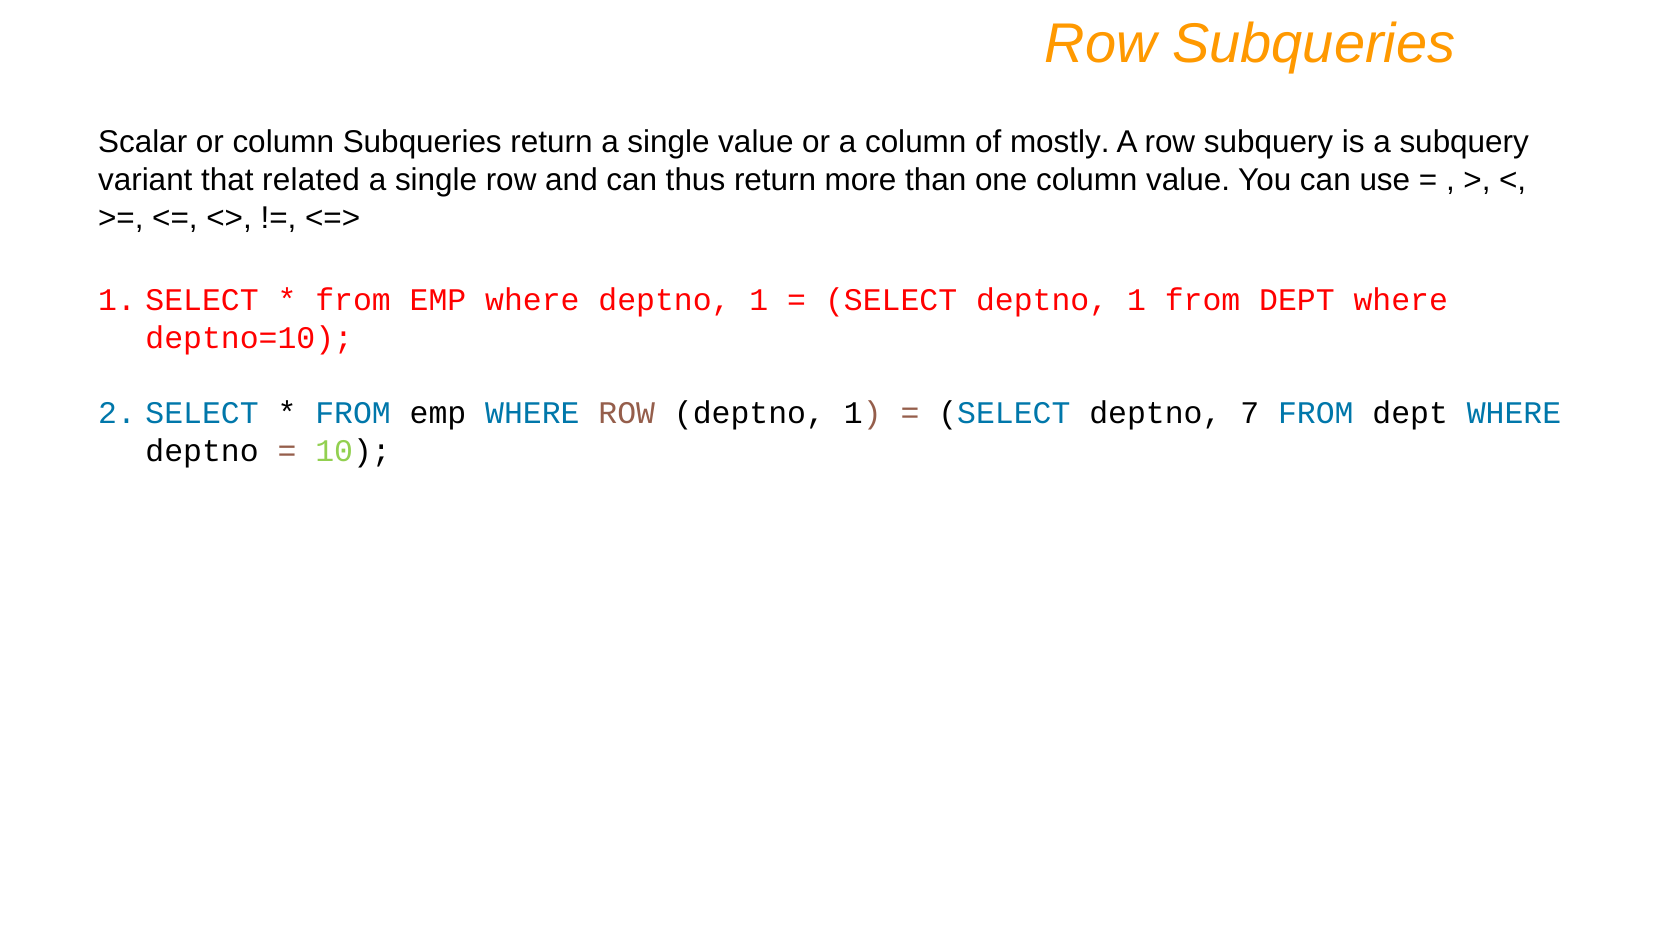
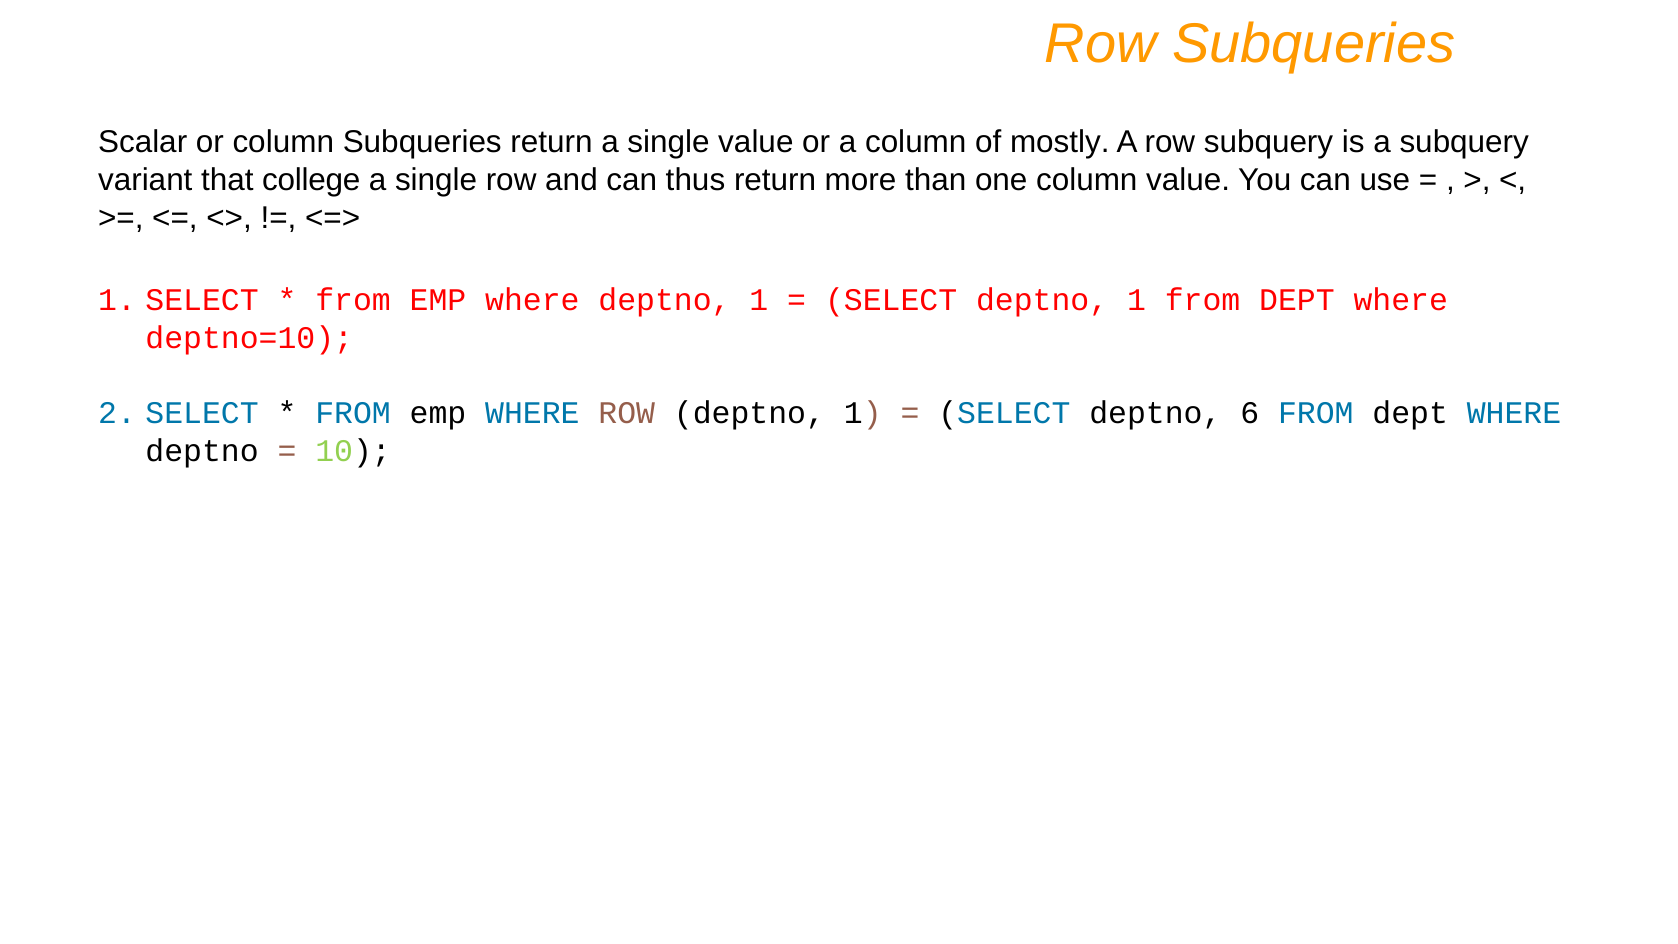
related: related -> college
7: 7 -> 6
